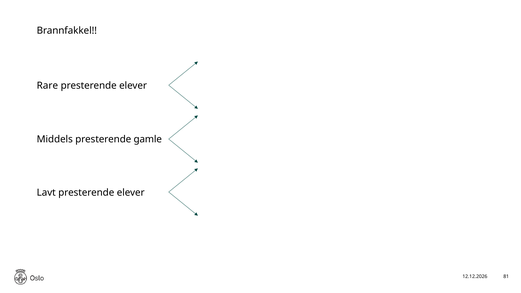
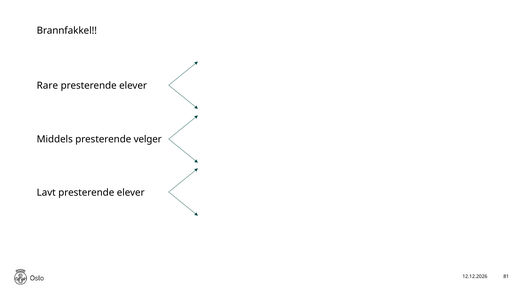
gamle: gamle -> velger
